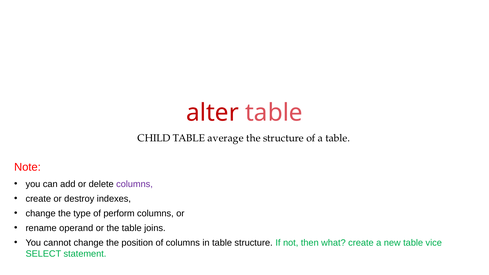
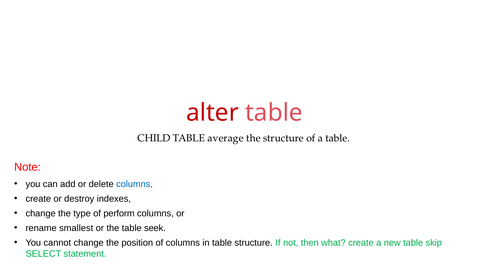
columns at (135, 184) colour: purple -> blue
operand: operand -> smallest
joins: joins -> seek
vice: vice -> skip
